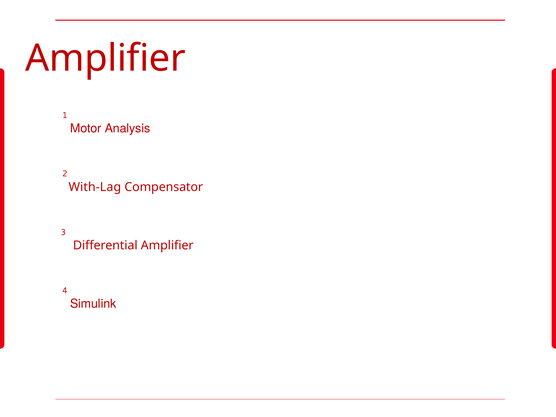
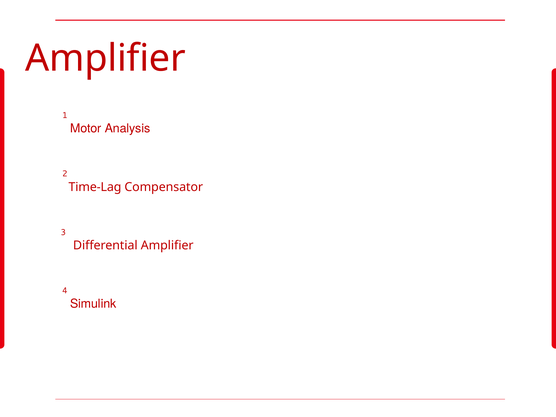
With-Lag: With-Lag -> Time-Lag
